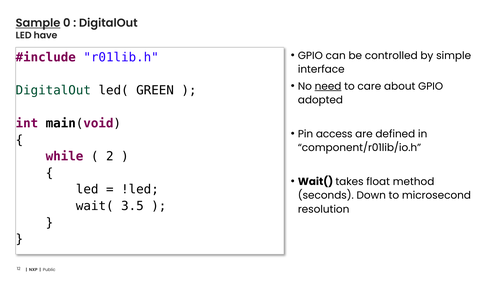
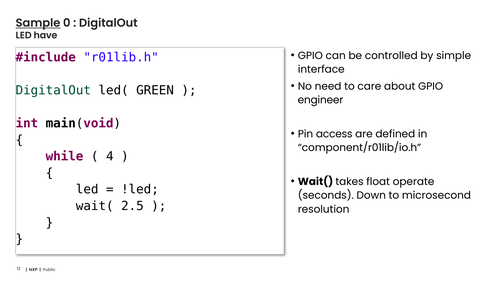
need underline: present -> none
adopted: adopted -> engineer
2: 2 -> 4
method: method -> operate
3.5: 3.5 -> 2.5
